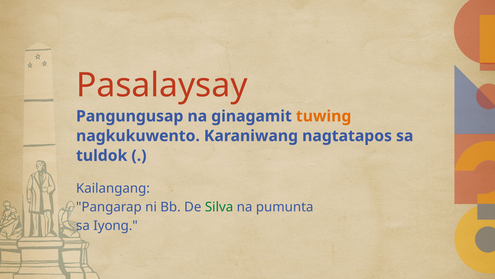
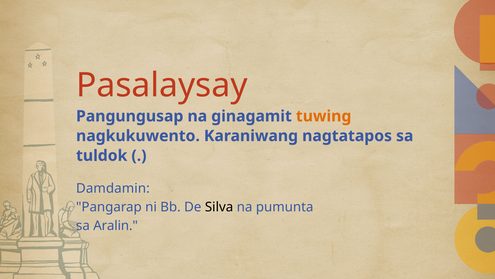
Kailangang: Kailangang -> Damdamin
Silva colour: green -> black
Iyong: Iyong -> Aralin
